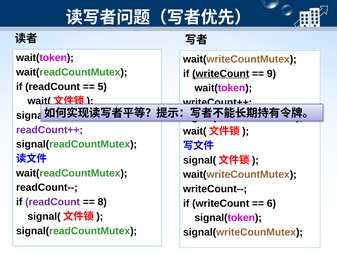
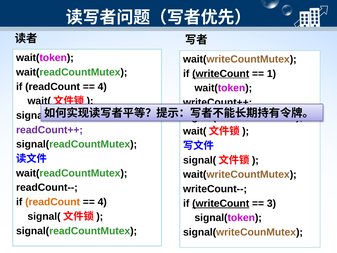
9: 9 -> 1
5 at (102, 87): 5 -> 4
readCount at (53, 202) colour: purple -> orange
8 at (102, 202): 8 -> 4
writeCount at (221, 203) underline: none -> present
6: 6 -> 3
